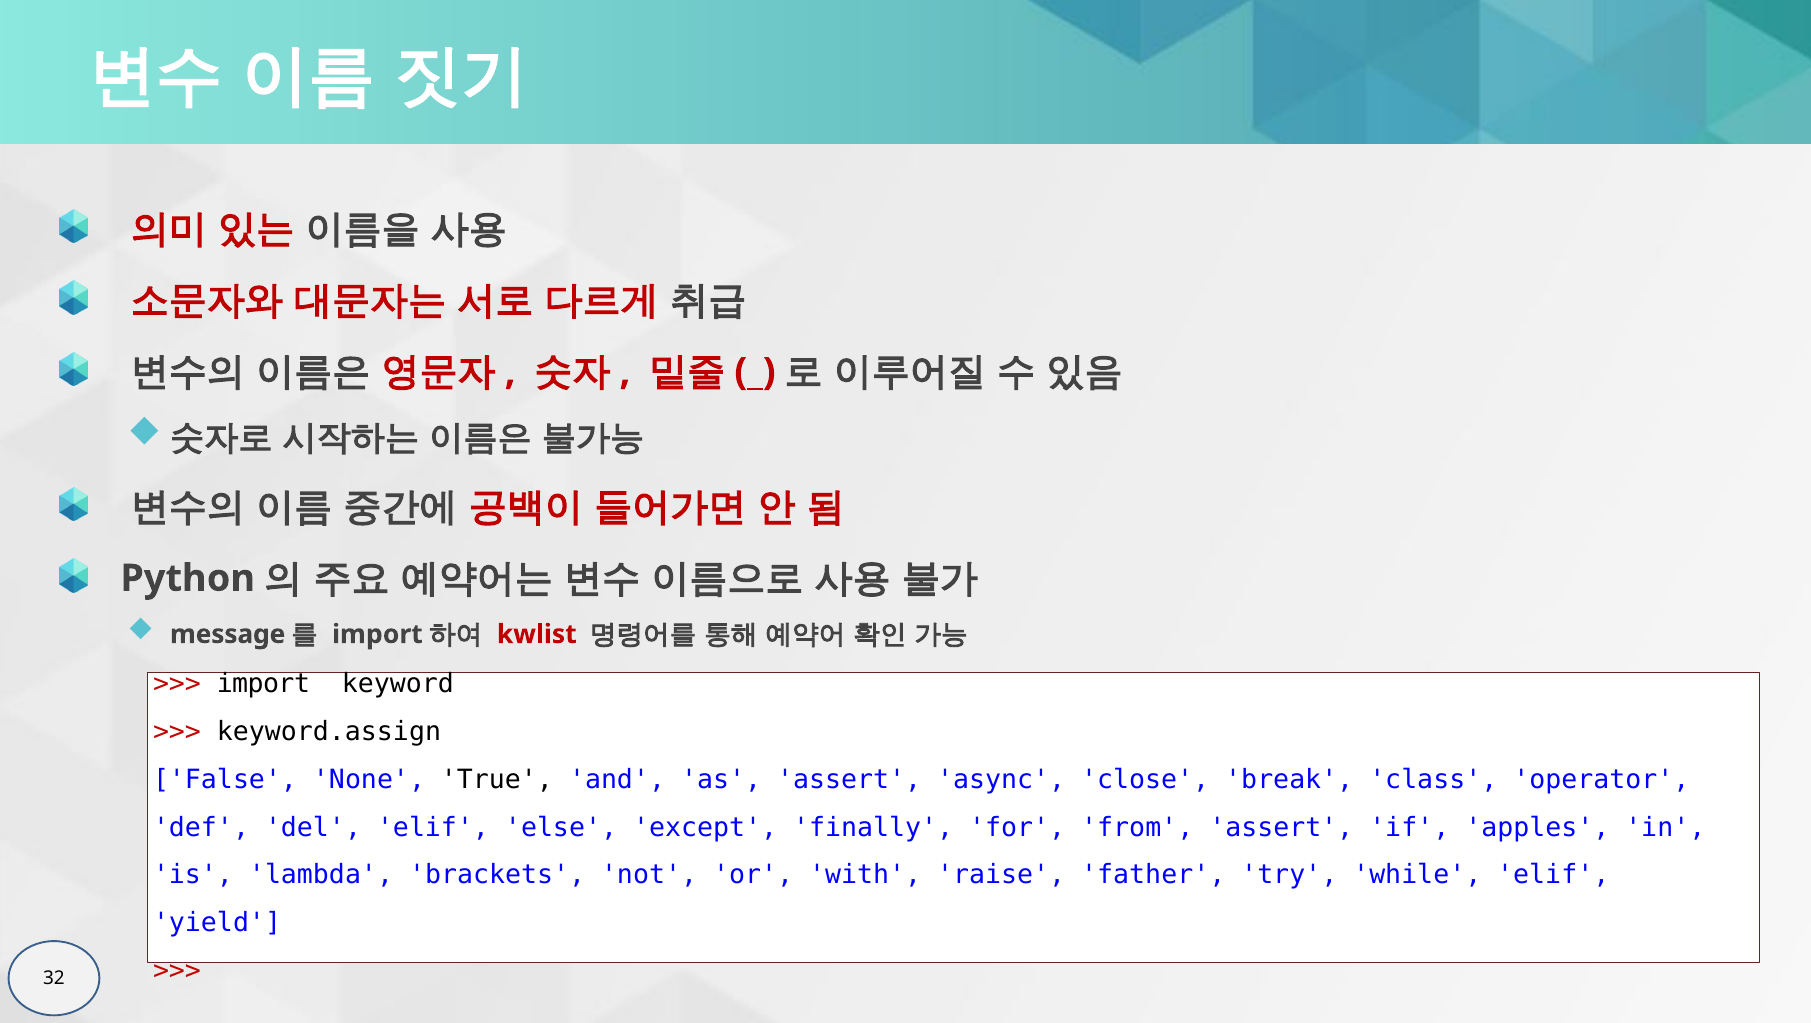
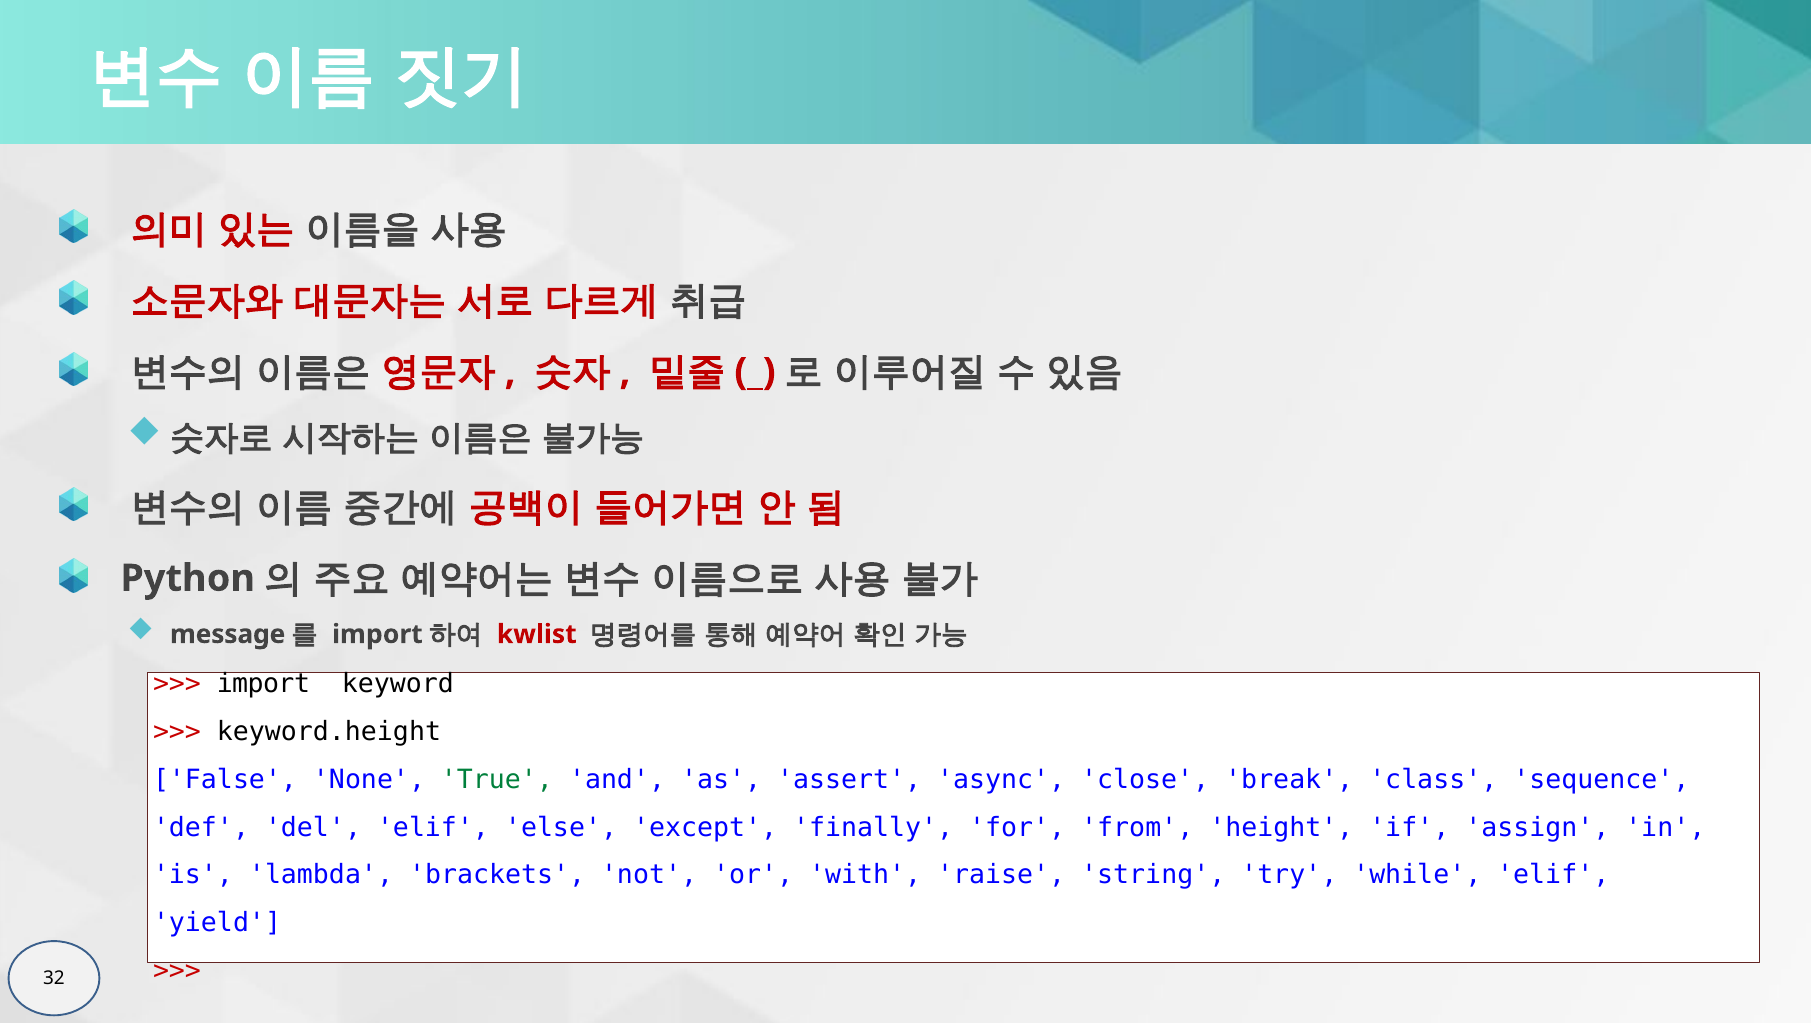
keyword.assign: keyword.assign -> keyword.height
True colour: black -> green
operator: operator -> sequence
from assert: assert -> height
apples: apples -> assign
father: father -> string
